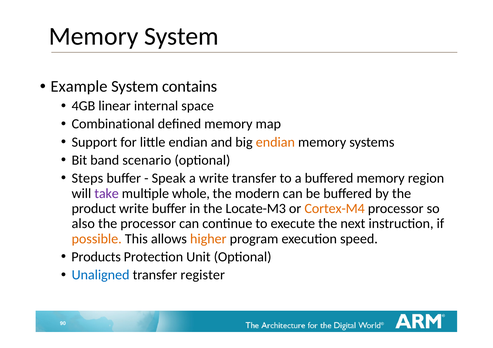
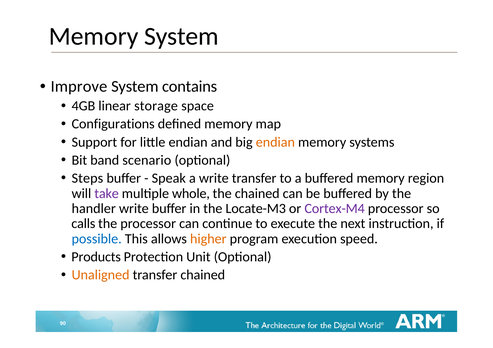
Example: Example -> Improve
internal: internal -> storage
Combinational: Combinational -> Configurations
the modern: modern -> chained
product: product -> handler
Cortex-M4 colour: orange -> purple
also: also -> calls
possible colour: orange -> blue
Unaligned colour: blue -> orange
transfer register: register -> chained
